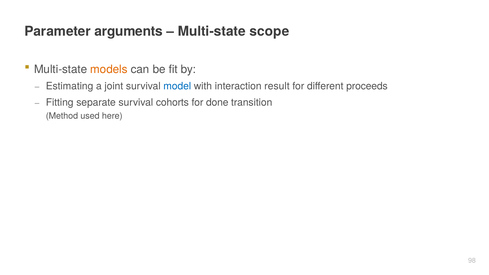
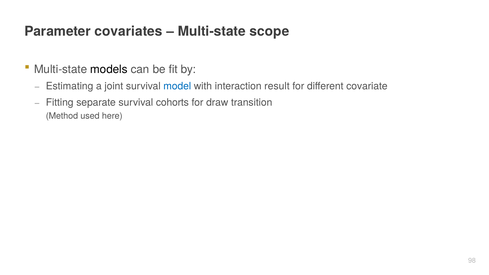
arguments: arguments -> covariates
models colour: orange -> black
proceeds: proceeds -> covariate
done: done -> draw
